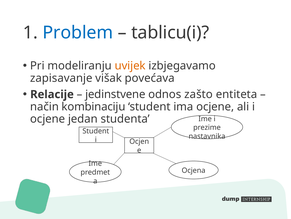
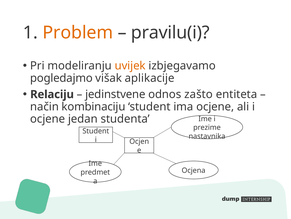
Problem colour: blue -> orange
tablicu(i: tablicu(i -> pravilu(i
zapisavanje: zapisavanje -> pogledajmo
povećava: povećava -> aplikacije
Relacije: Relacije -> Relaciju
